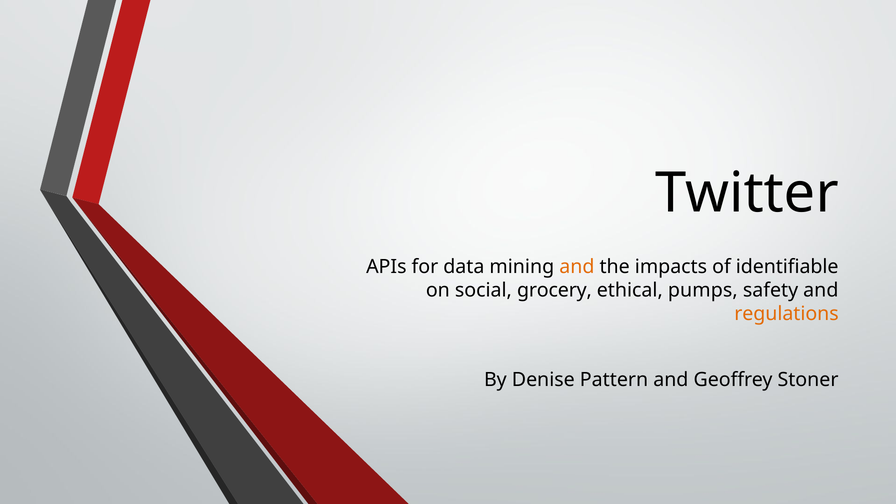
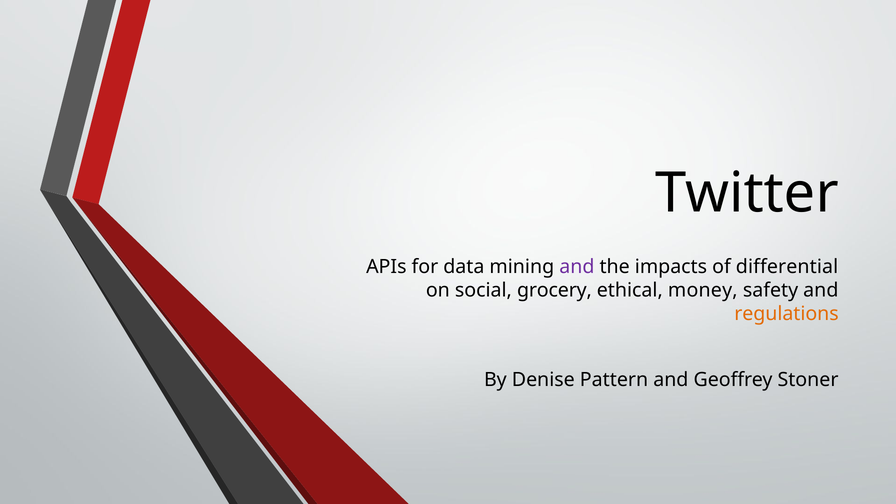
and at (577, 267) colour: orange -> purple
identifiable: identifiable -> differential
pumps: pumps -> money
